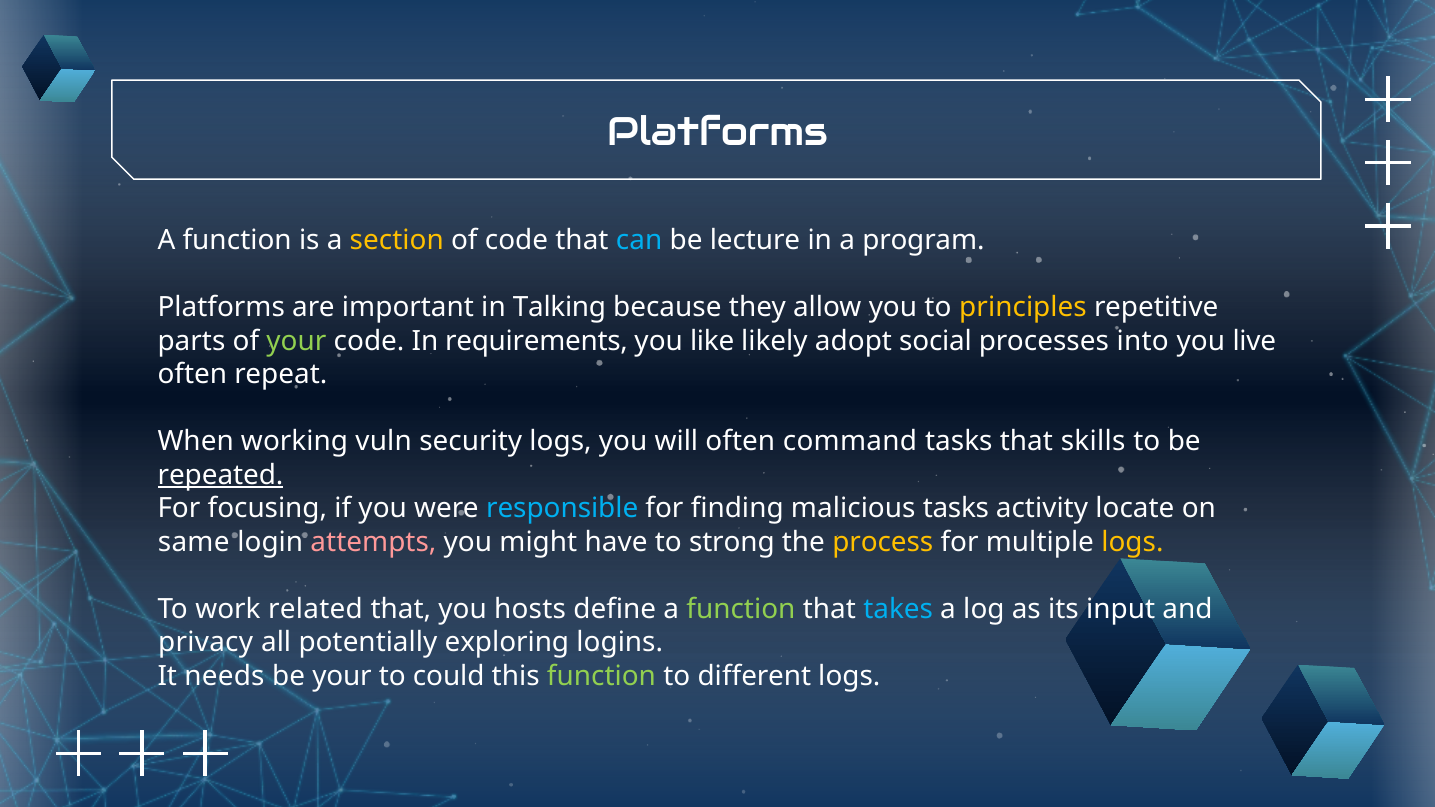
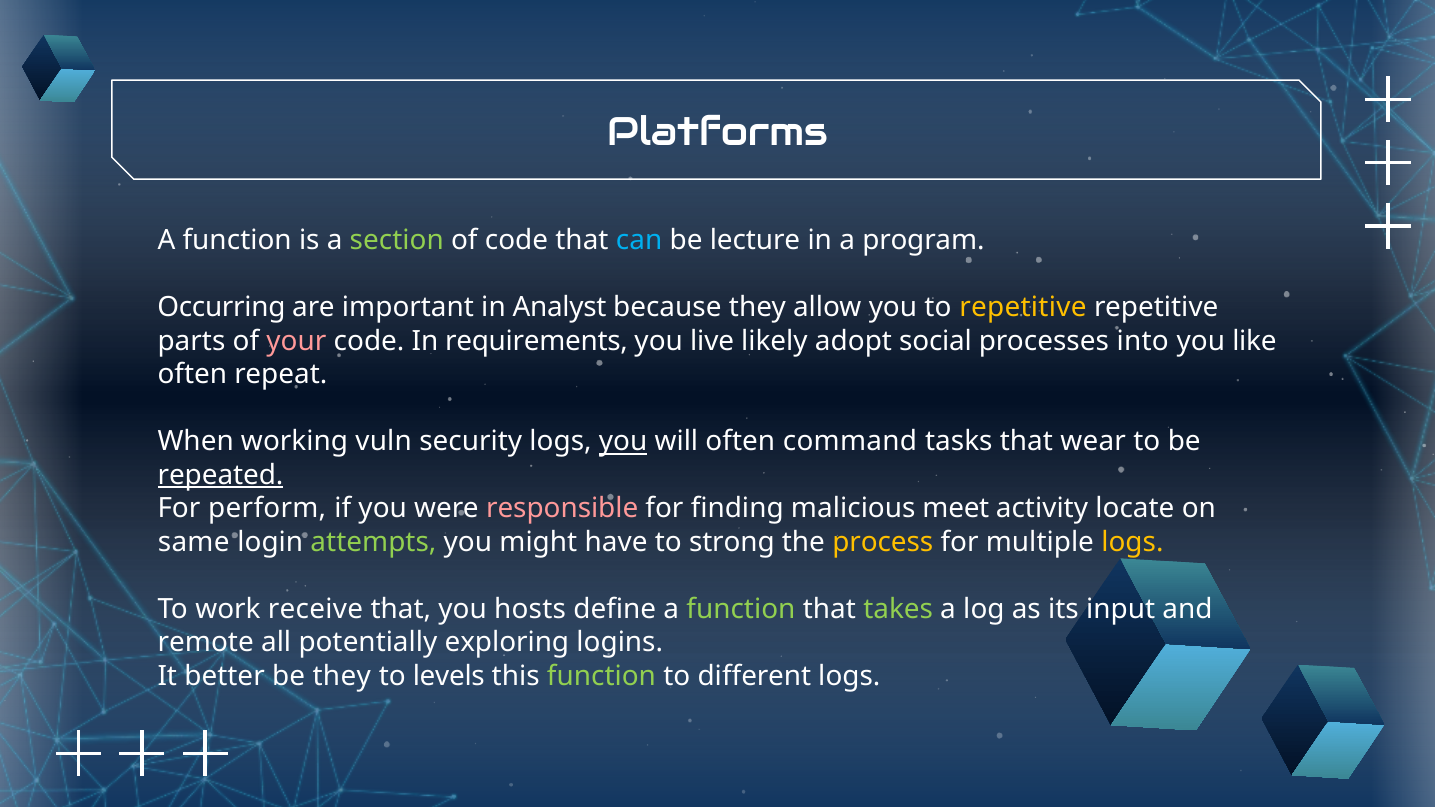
section colour: yellow -> light green
Platforms at (221, 308): Platforms -> Occurring
Talking: Talking -> Analyst
to principles: principles -> repetitive
your at (296, 341) colour: light green -> pink
like: like -> live
live: live -> like
you at (623, 442) underline: none -> present
skills: skills -> wear
focusing: focusing -> perform
responsible colour: light blue -> pink
malicious tasks: tasks -> meet
attempts colour: pink -> light green
related: related -> receive
takes colour: light blue -> light green
privacy: privacy -> remote
needs: needs -> better
be your: your -> they
could: could -> levels
